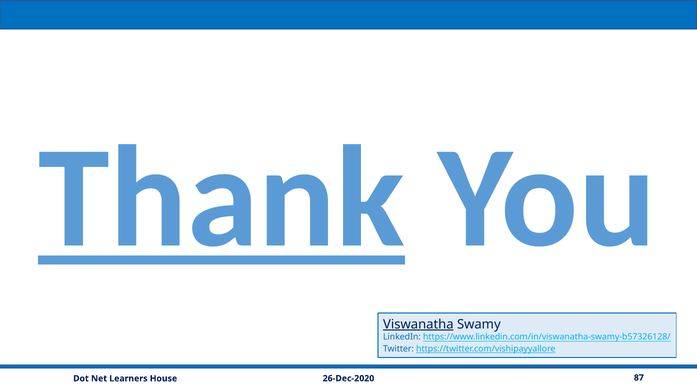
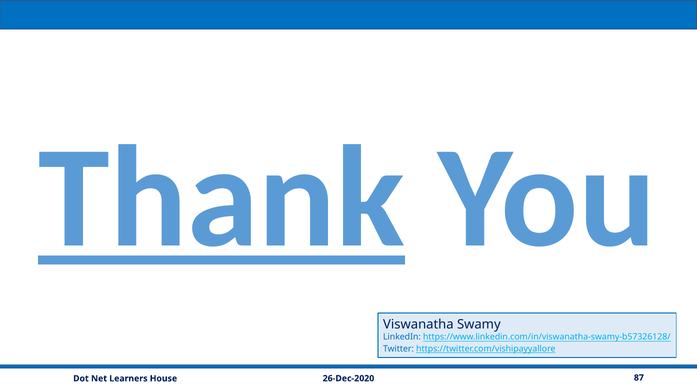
Viswanatha underline: present -> none
